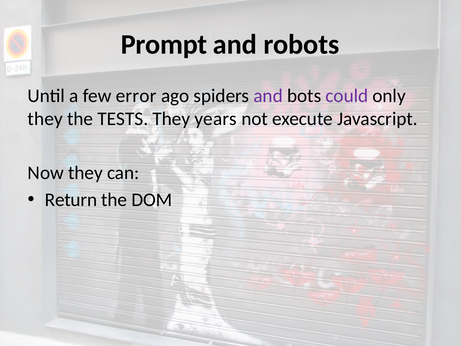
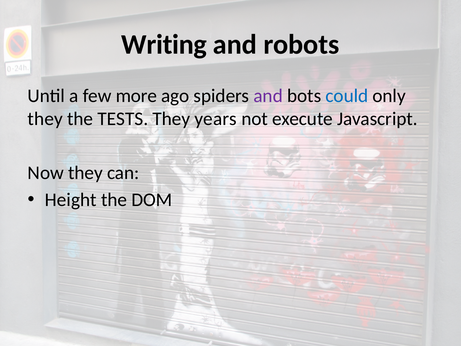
Prompt: Prompt -> Writing
error: error -> more
could colour: purple -> blue
Return: Return -> Height
